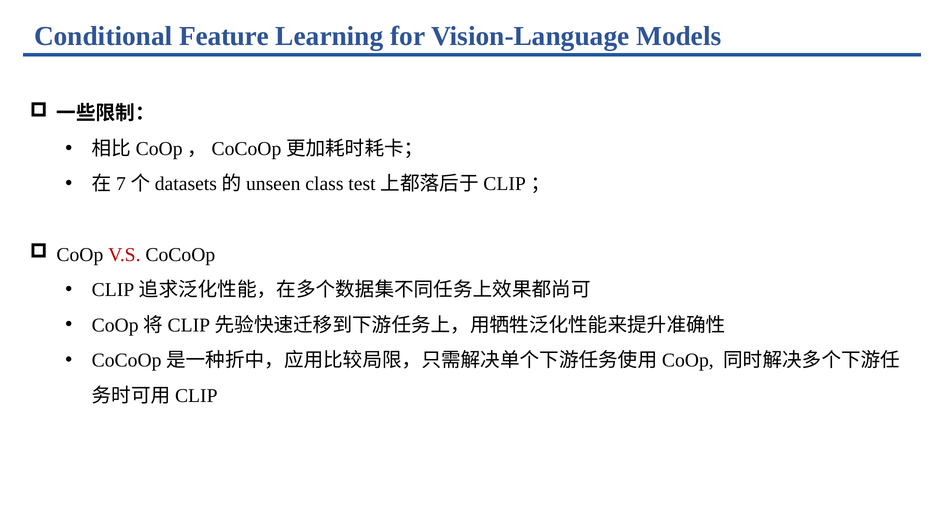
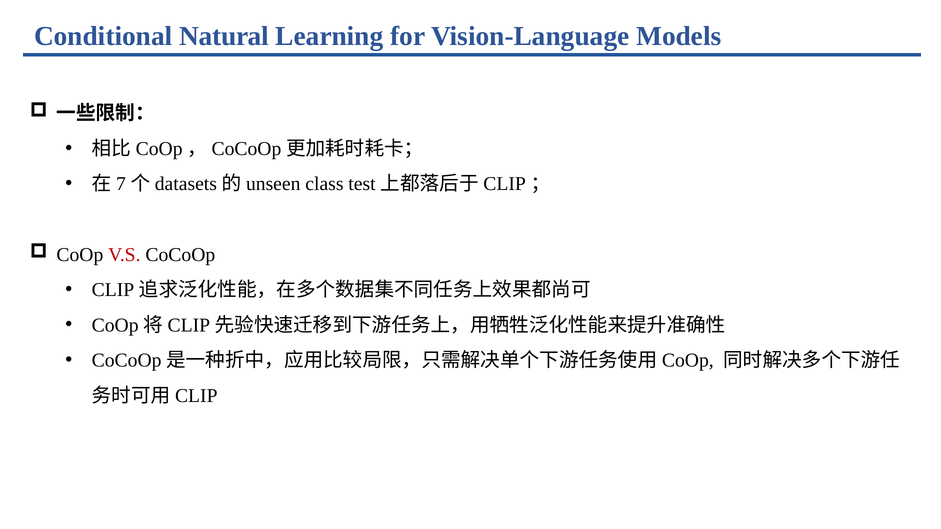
Feature: Feature -> Natural
